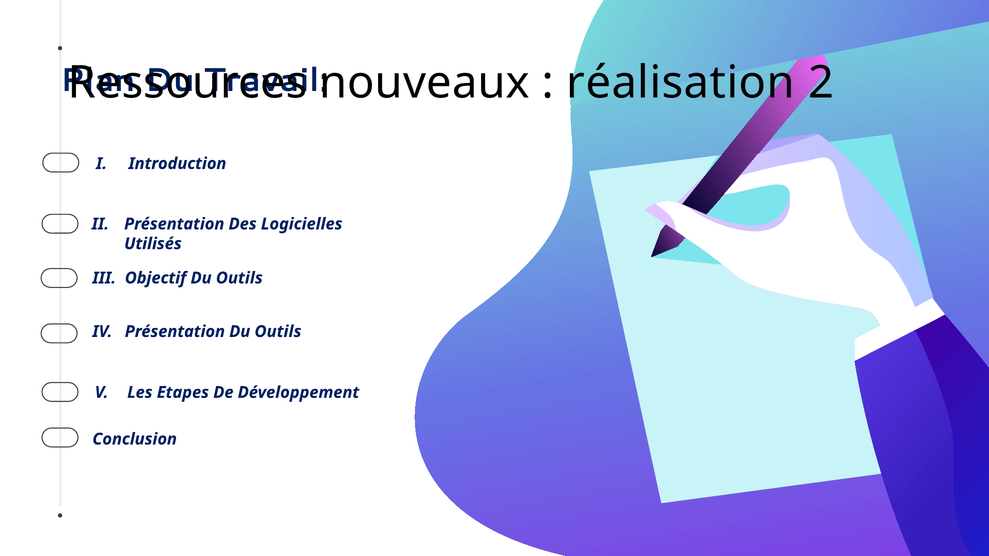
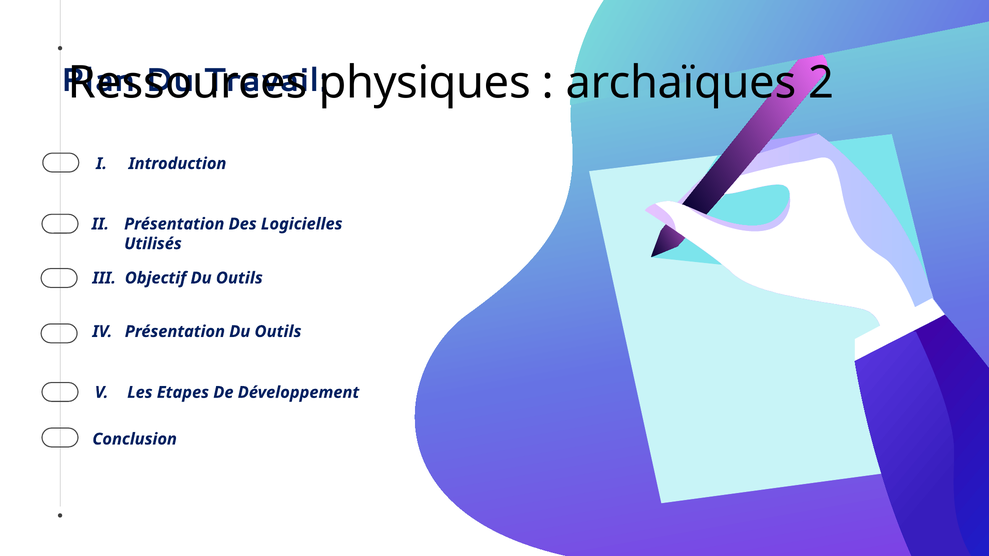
nouveaux: nouveaux -> physiques
réalisation: réalisation -> archaïques
